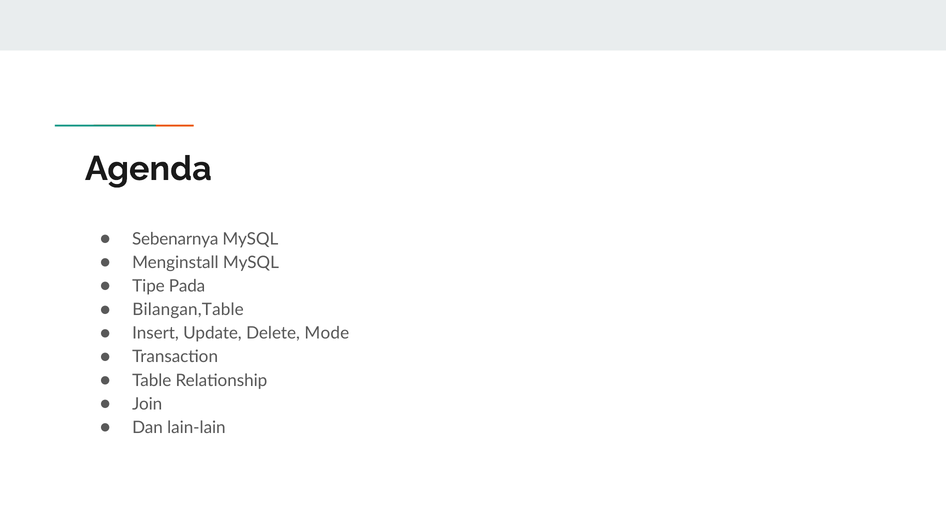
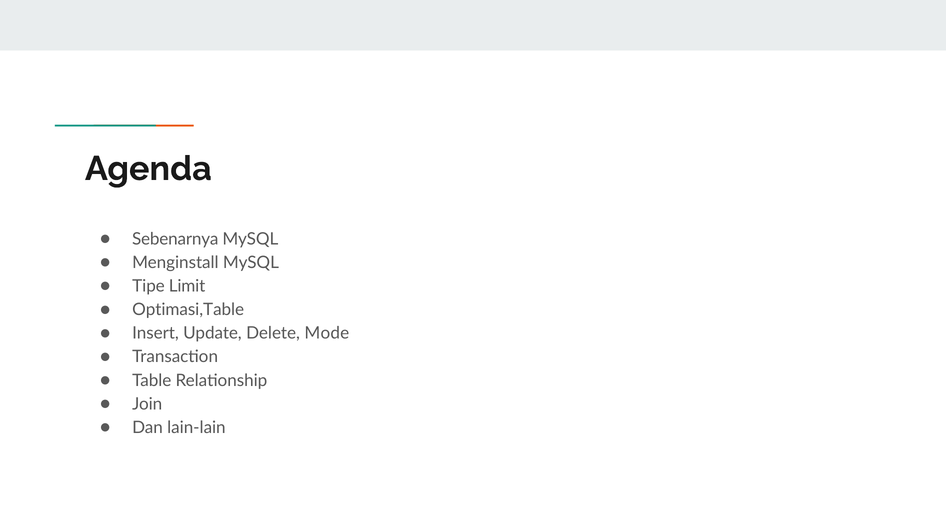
Pada: Pada -> Limit
Bilangan,Table: Bilangan,Table -> Optimasi,Table
